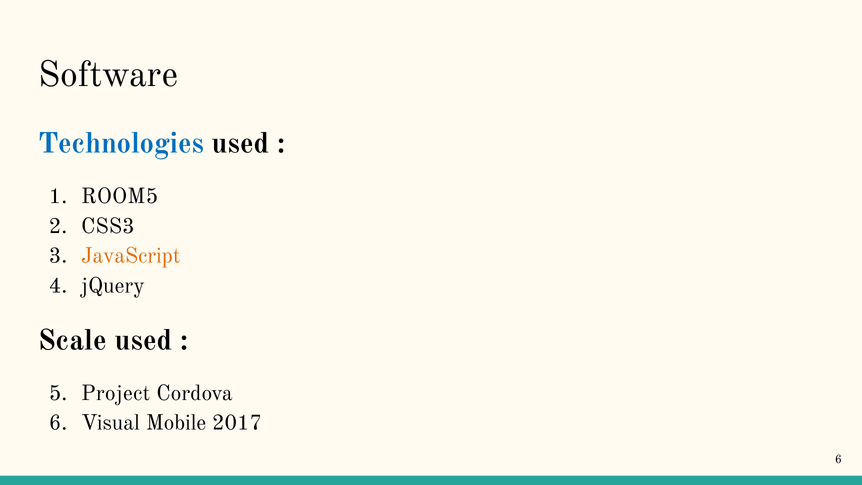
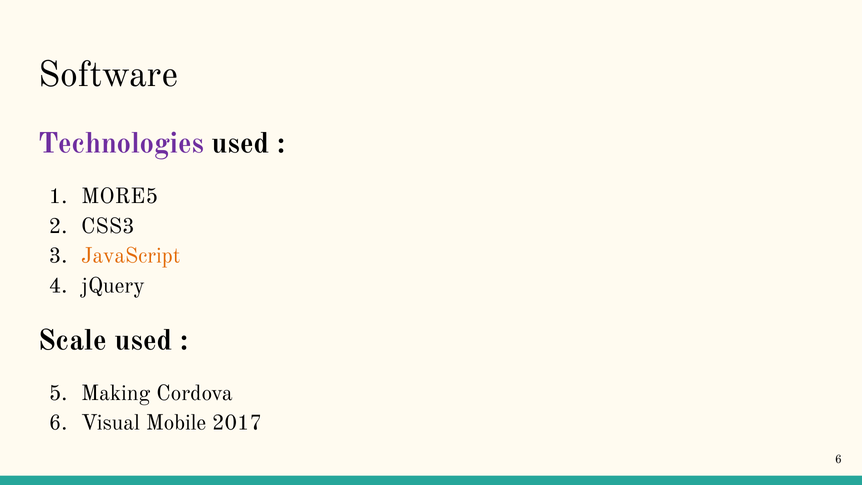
Technologies colour: blue -> purple
ROOM5: ROOM5 -> MORE5
Project: Project -> Making
